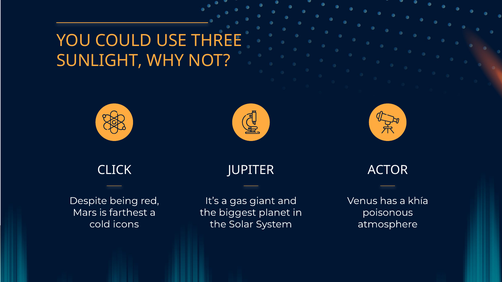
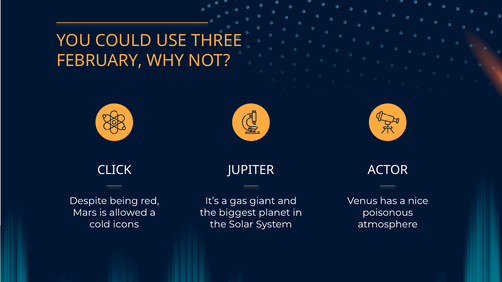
SUNLIGHT: SUNLIGHT -> FEBRUARY
khía: khía -> nice
farthest: farthest -> allowed
